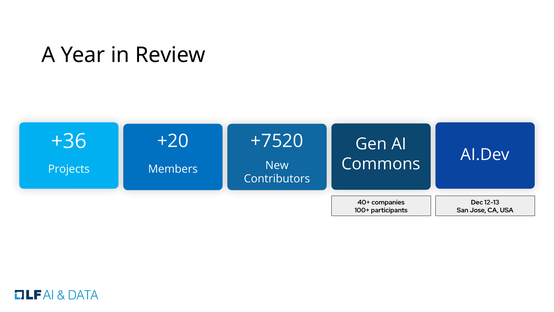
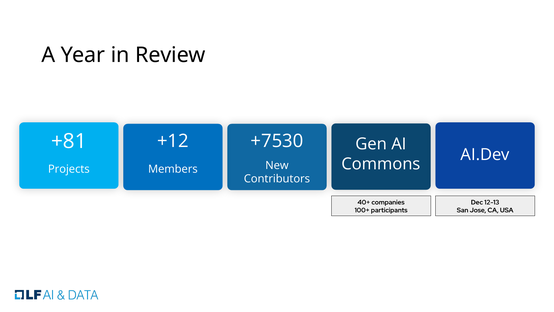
+36: +36 -> +81
+20: +20 -> +12
+7520: +7520 -> +7530
